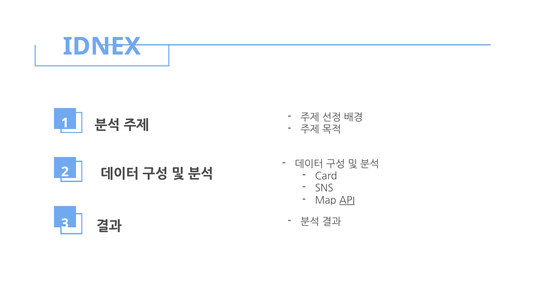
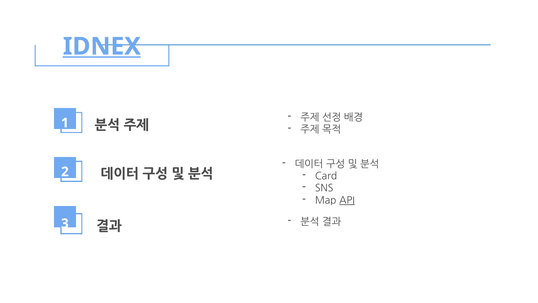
IDNEX underline: none -> present
